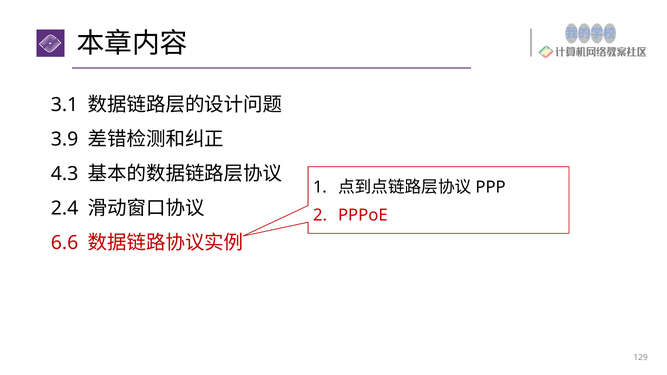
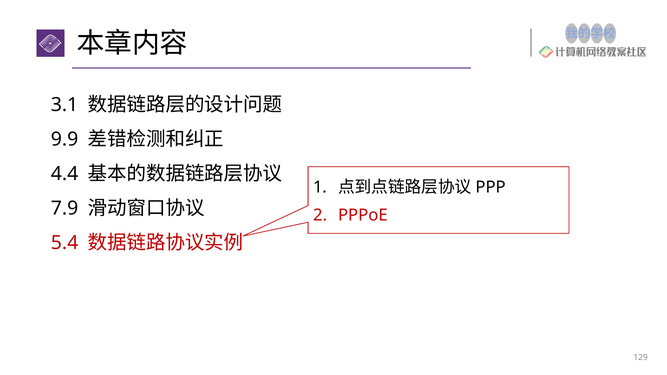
3.9: 3.9 -> 9.9
4.3: 4.3 -> 4.4
2.4: 2.4 -> 7.9
6.6: 6.6 -> 5.4
